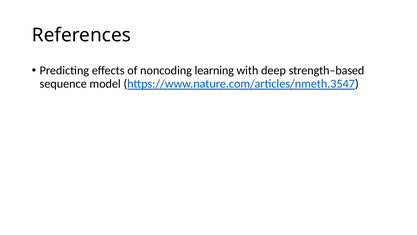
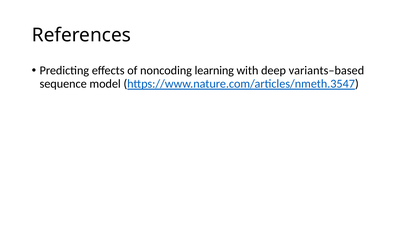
strength–based: strength–based -> variants–based
